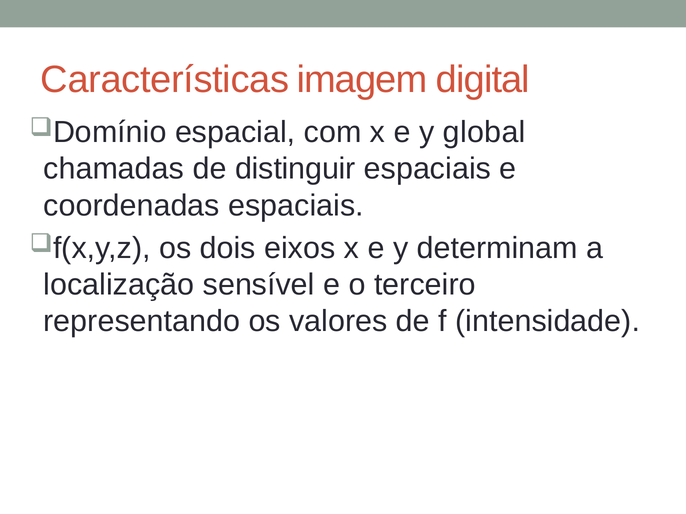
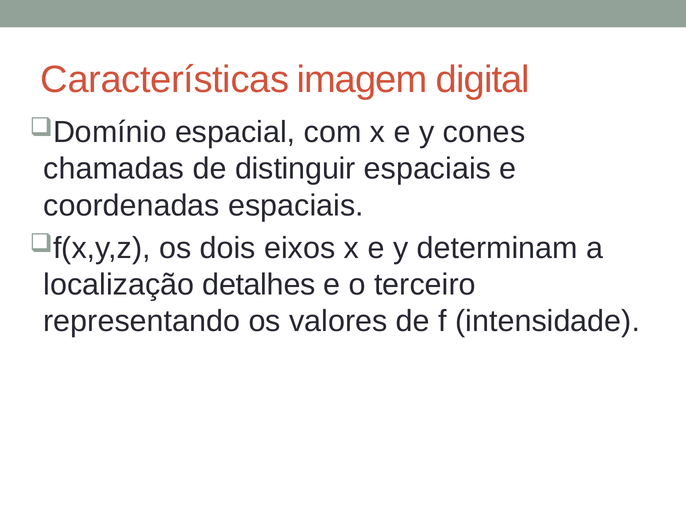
global: global -> cones
sensível: sensível -> detalhes
